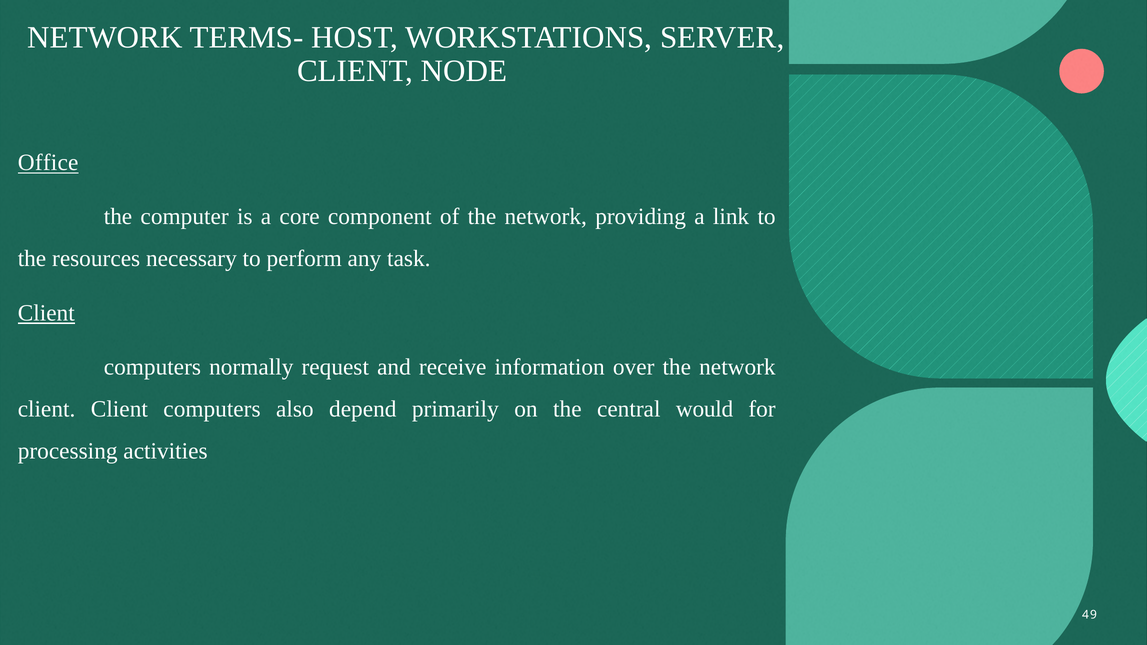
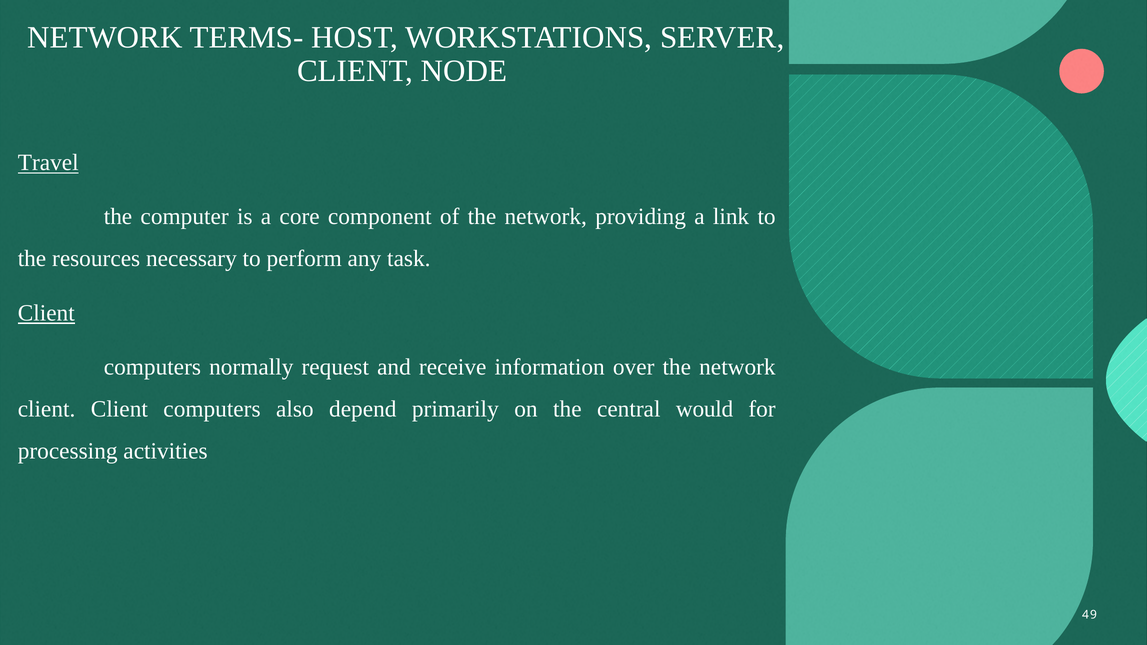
Office: Office -> Travel
